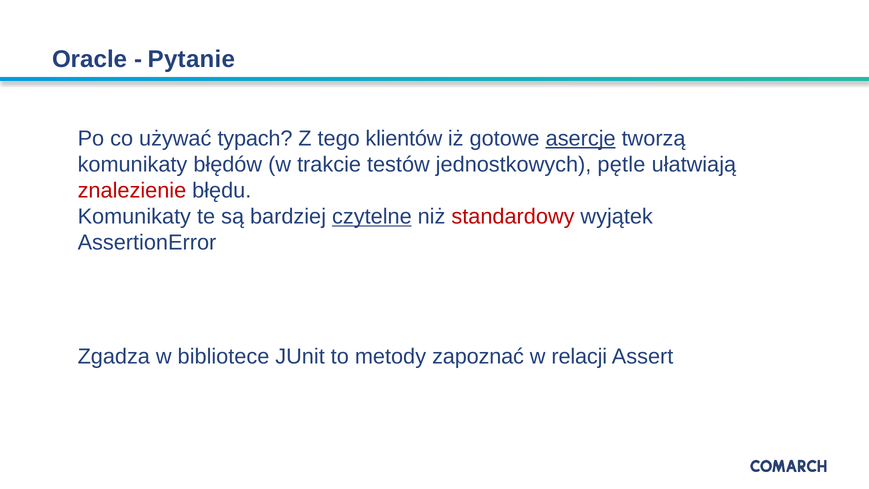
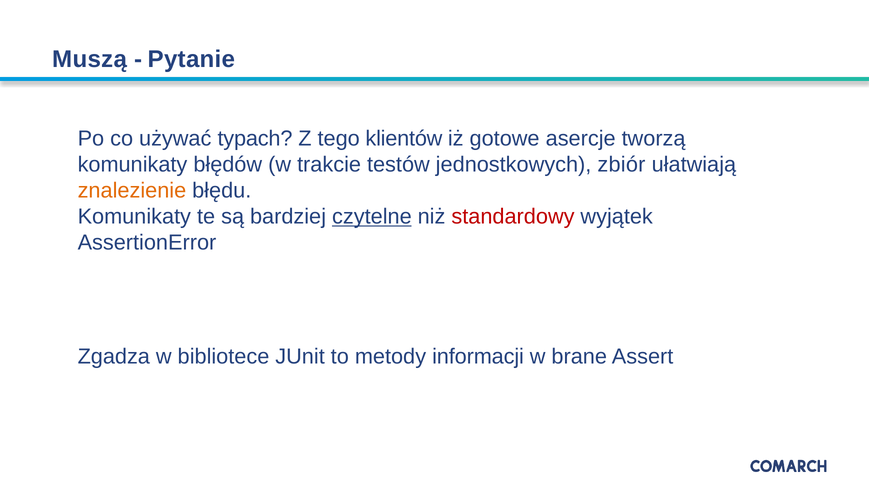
Oracle: Oracle -> Muszą
asercje underline: present -> none
pętle: pętle -> zbiór
znalezienie colour: red -> orange
zapoznać: zapoznać -> informacji
relacji: relacji -> brane
